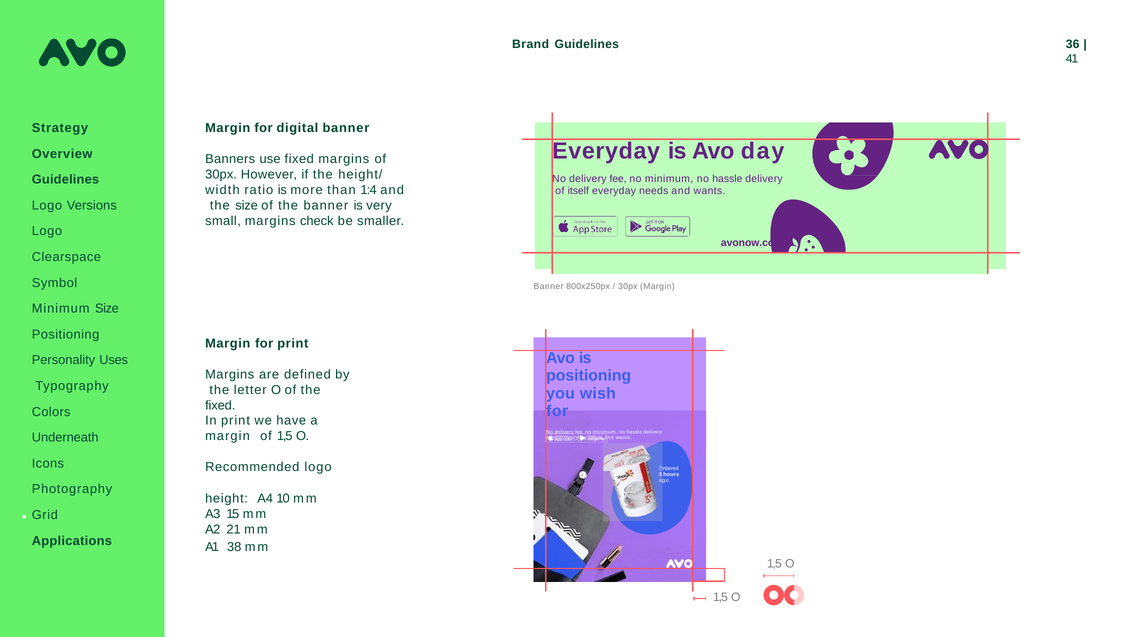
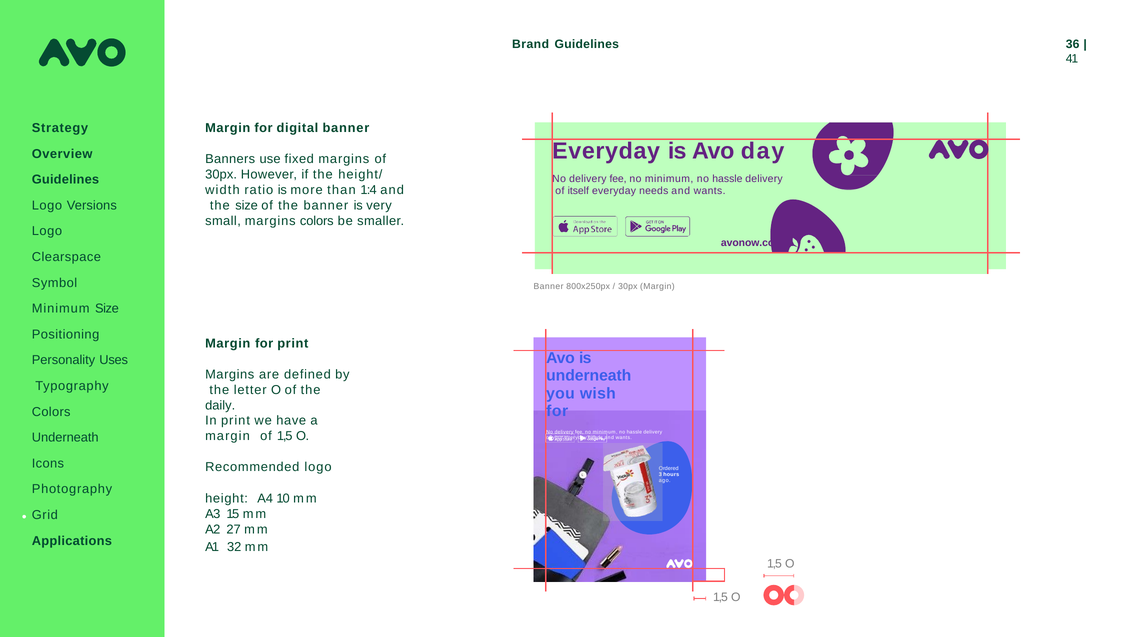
margins check: check -> colors
positioning at (589, 376): positioning -> underneath
fixed at (220, 405): fixed -> daily
21: 21 -> 27
38: 38 -> 32
